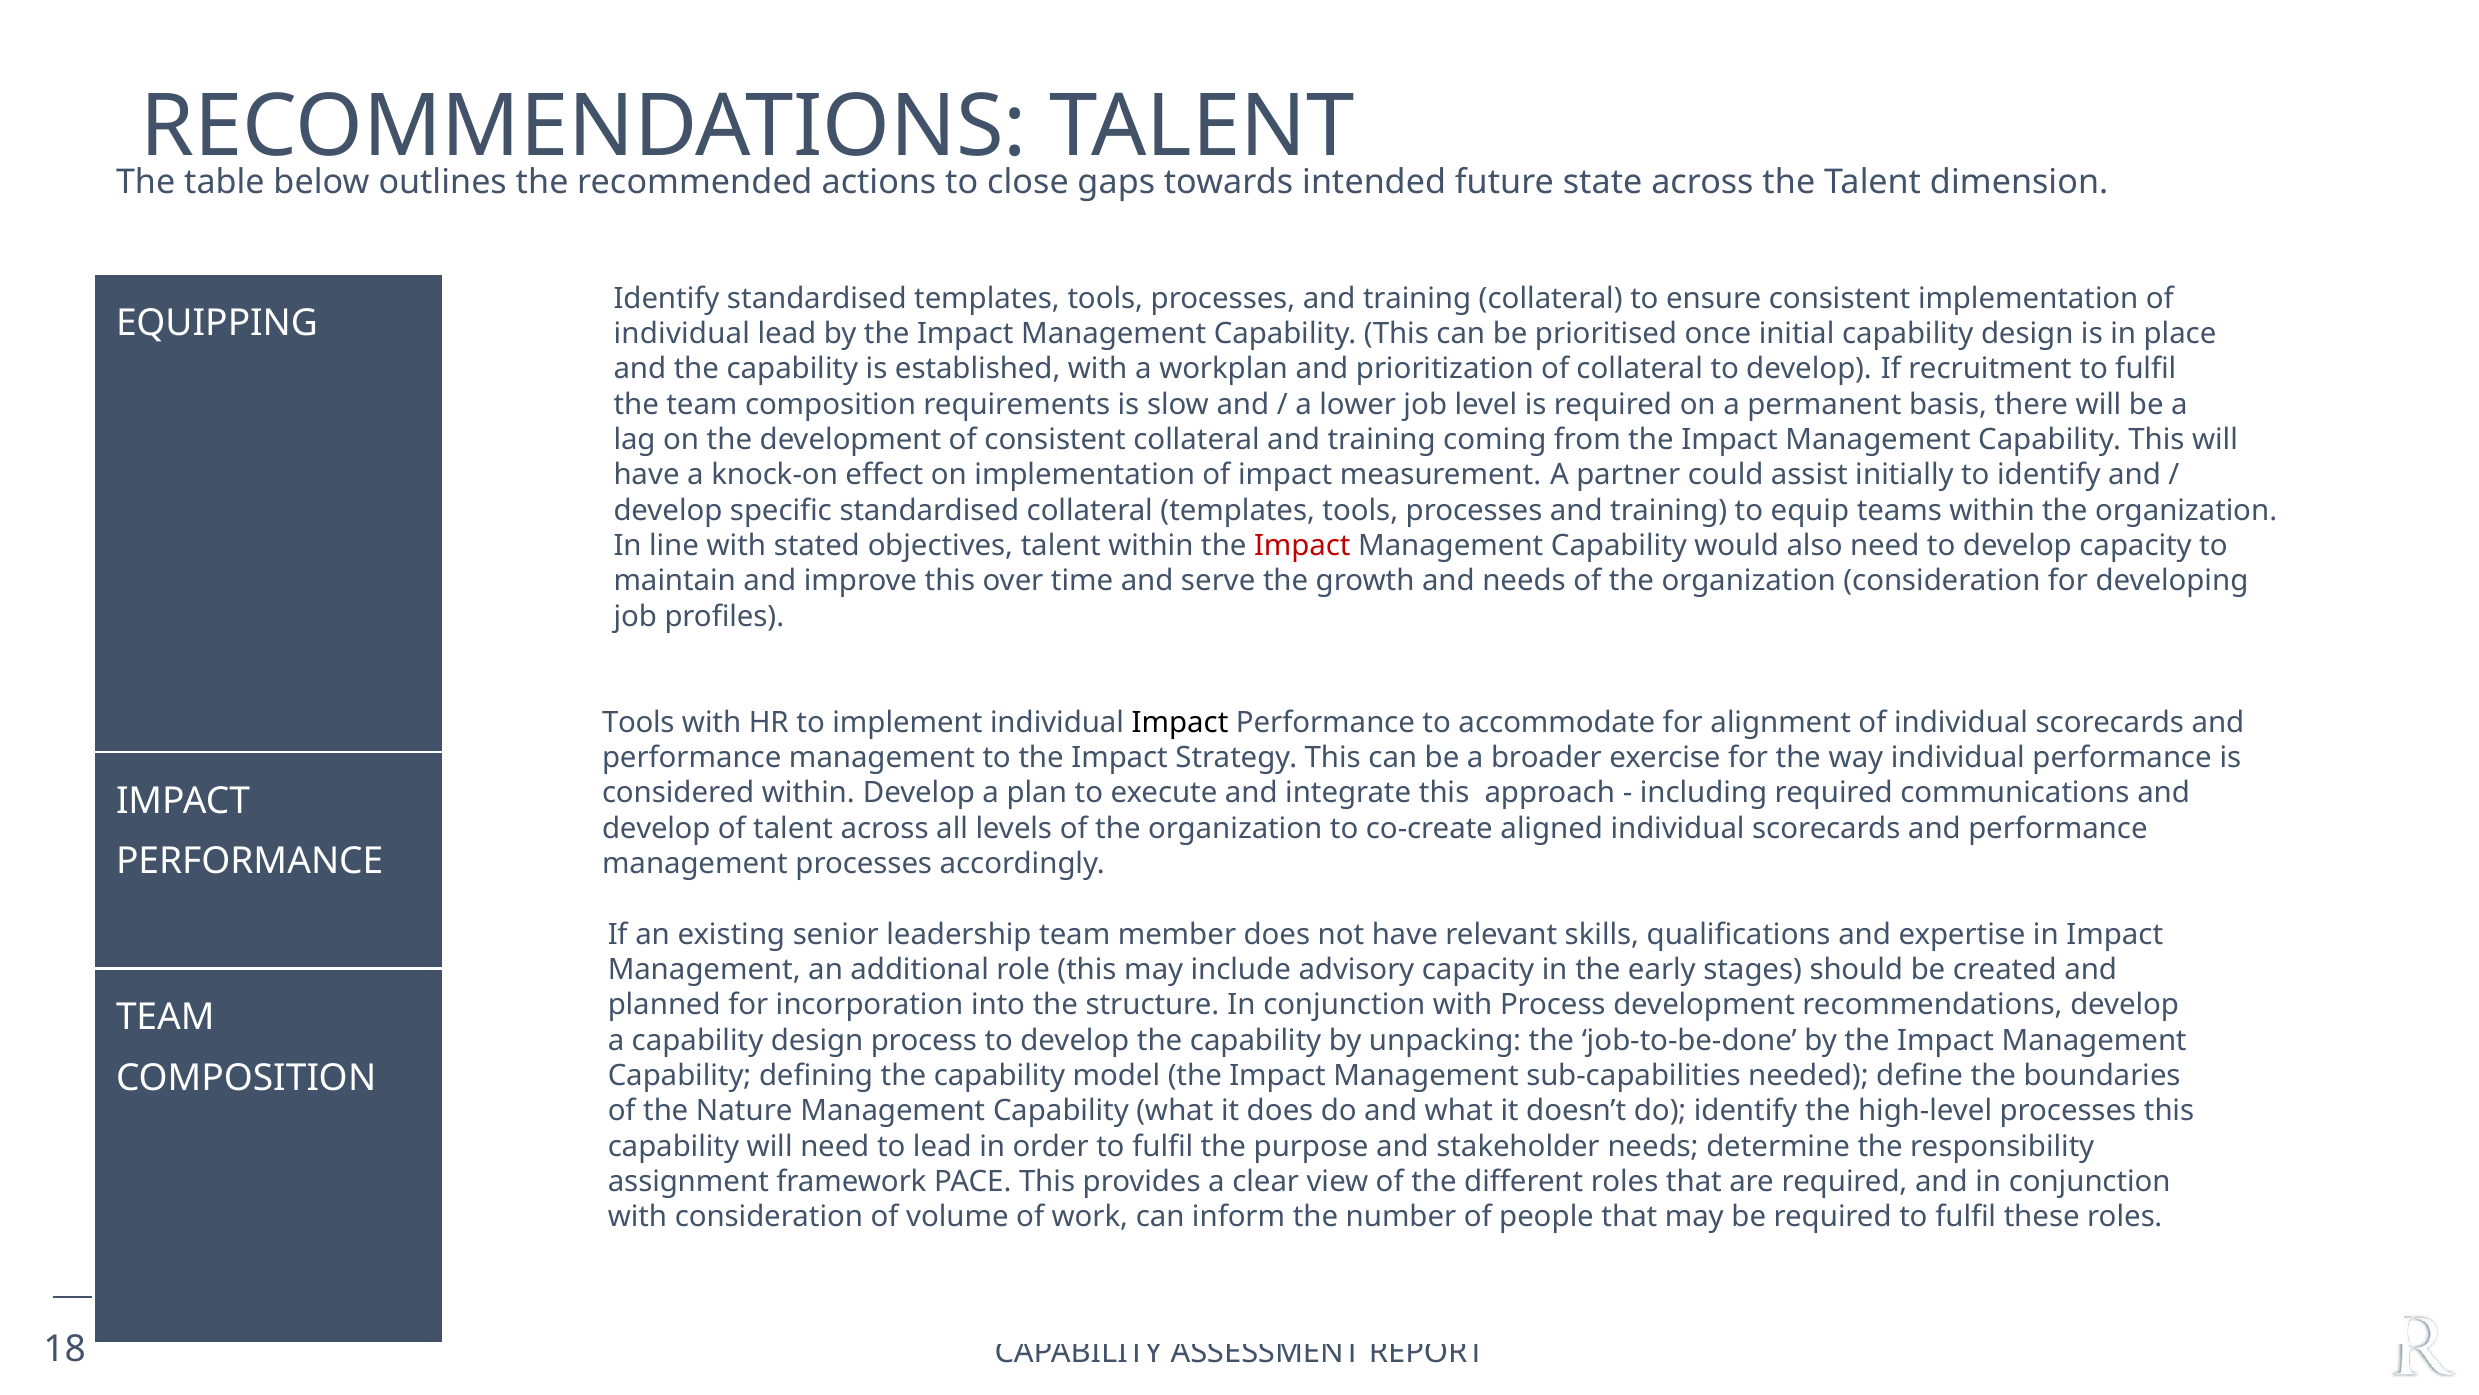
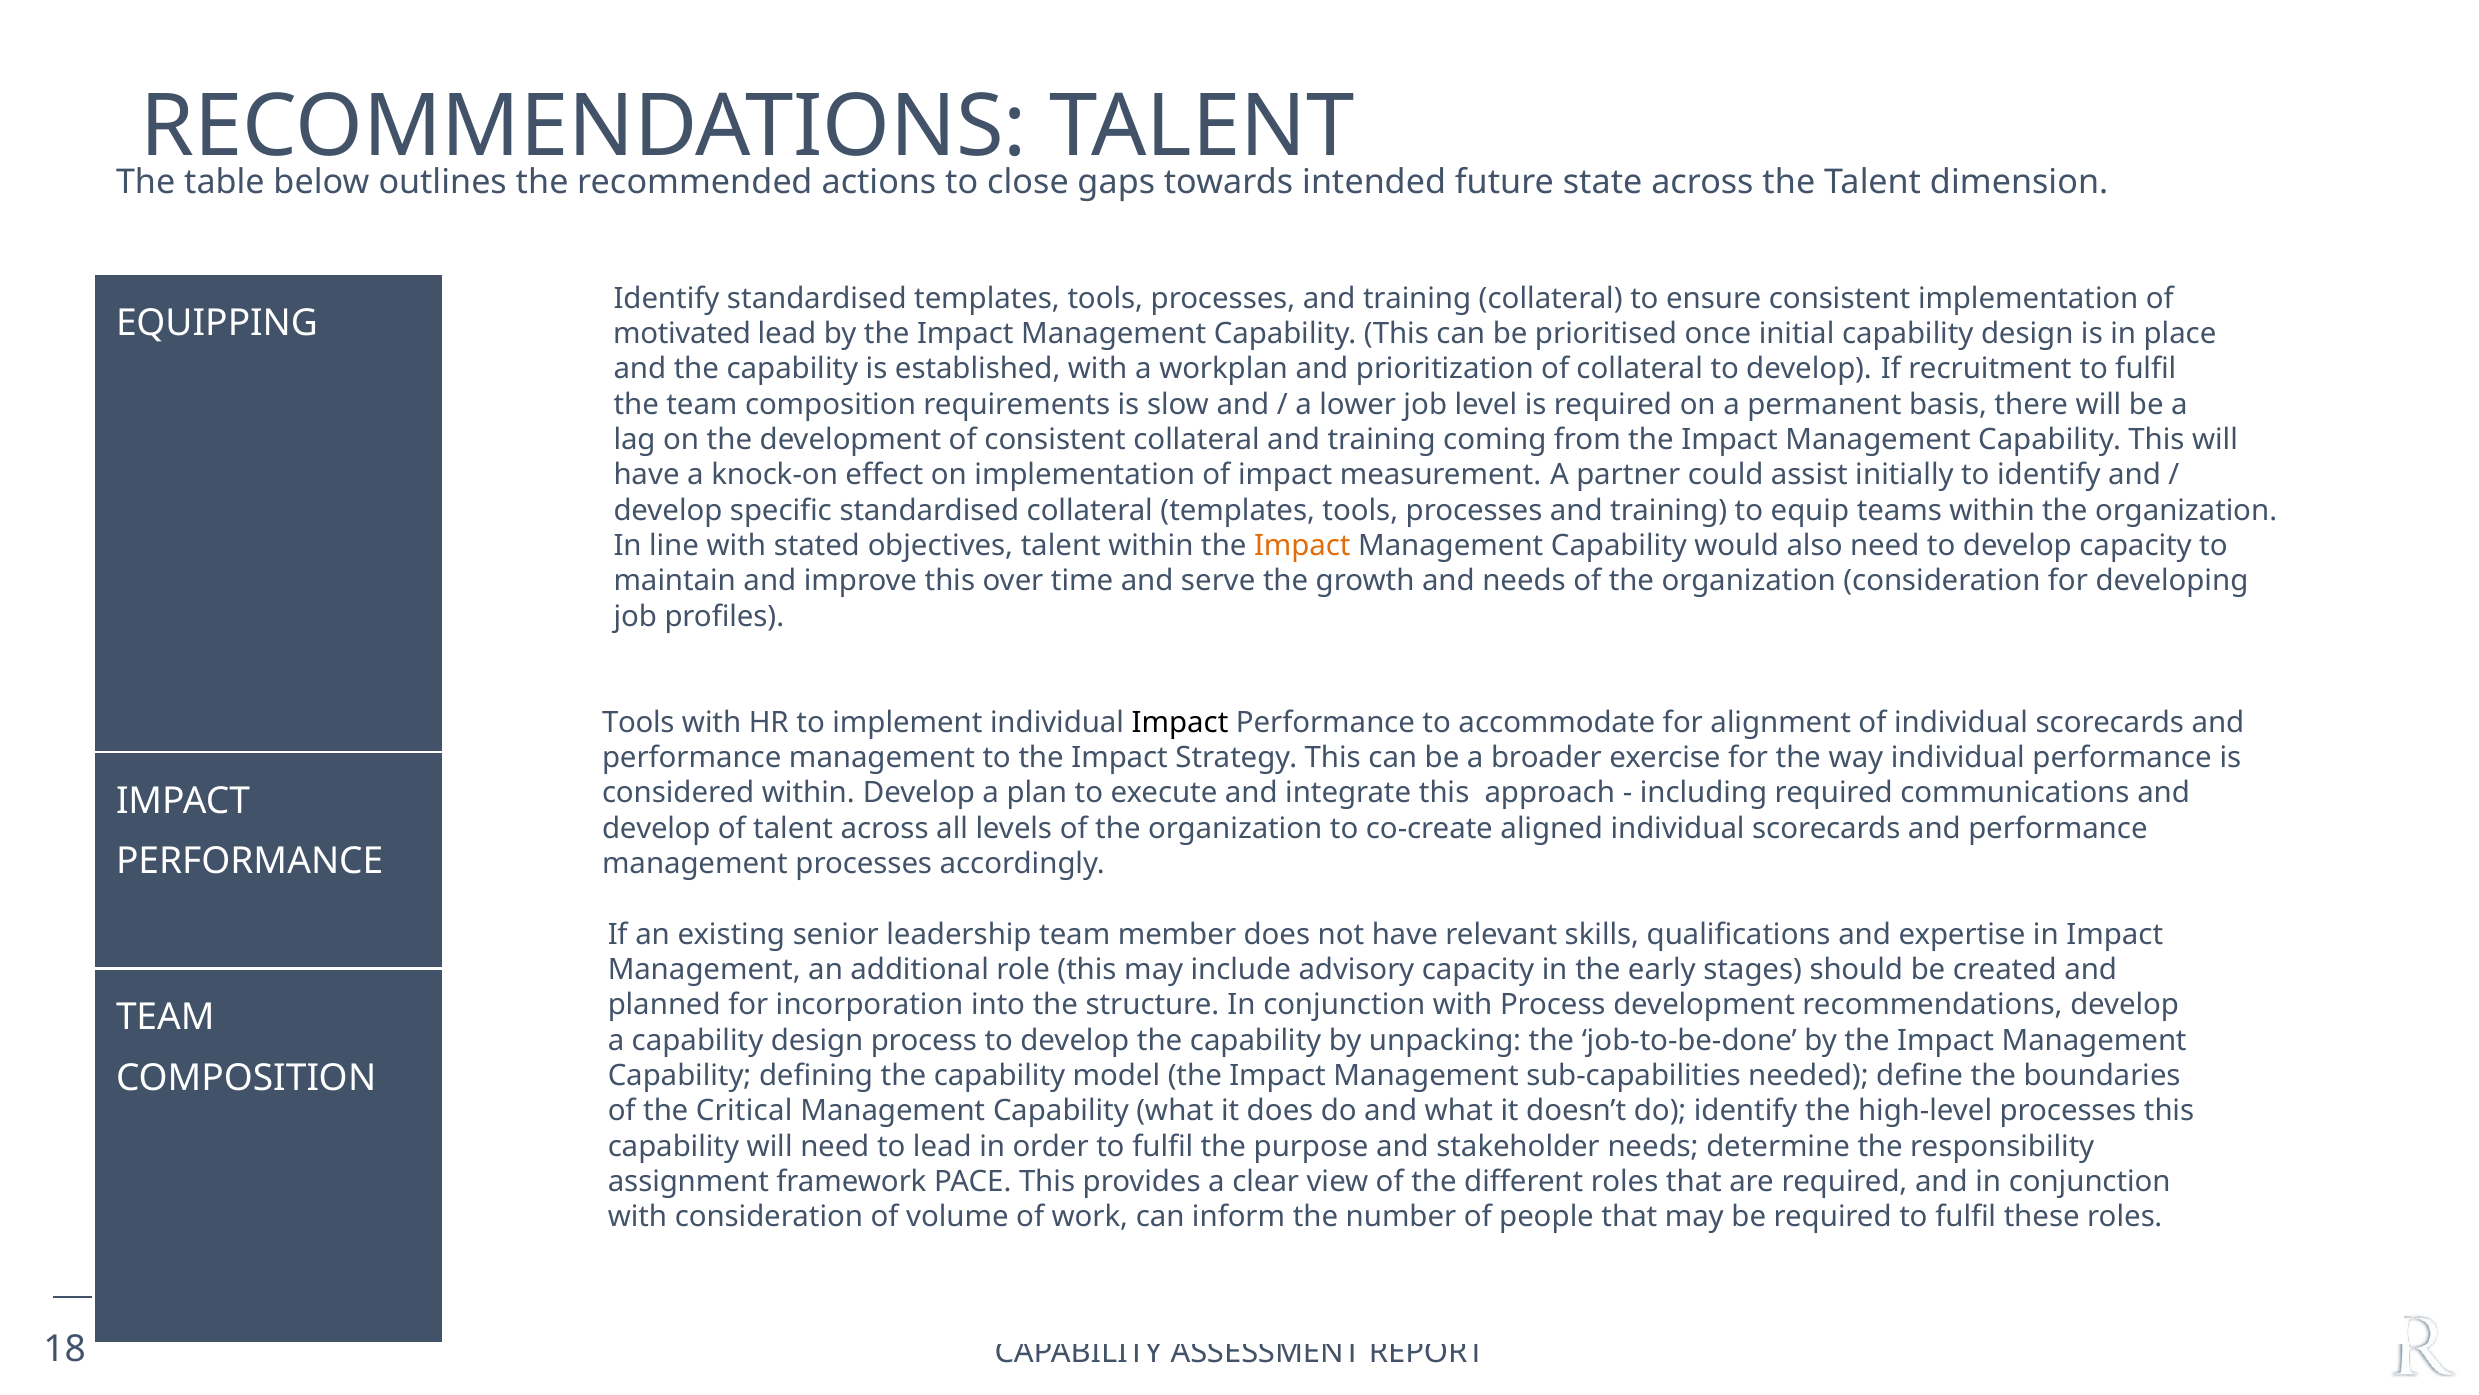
individual at (682, 334): individual -> motivated
Impact at (1302, 546) colour: red -> orange
Nature: Nature -> Critical
